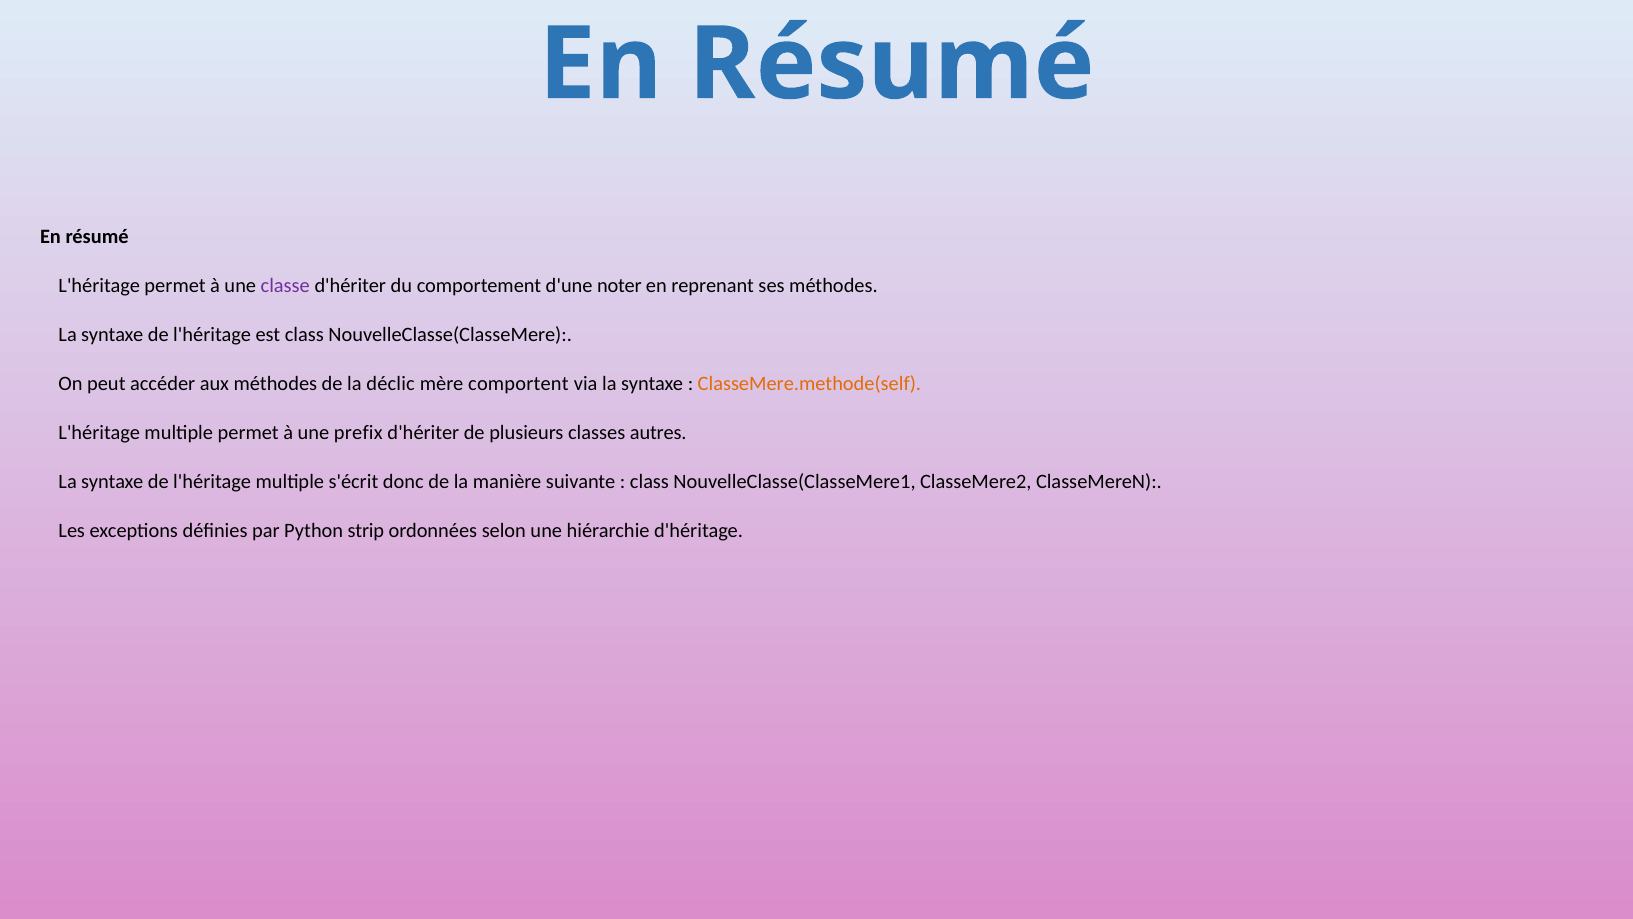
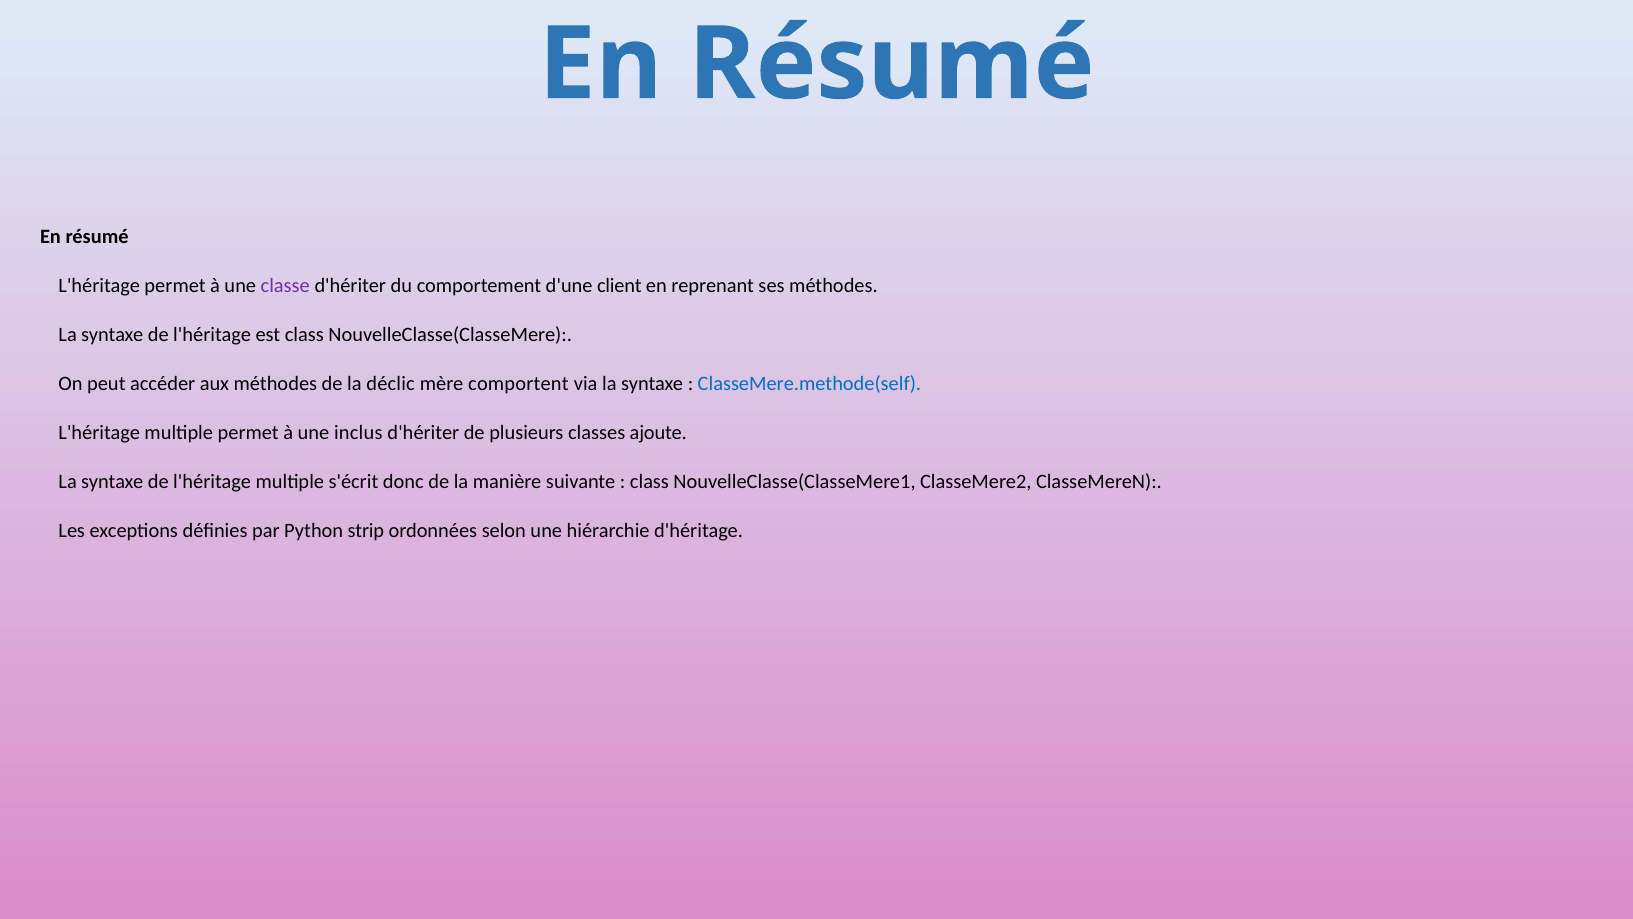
noter: noter -> client
ClasseMere.methode(self colour: orange -> blue
prefix: prefix -> inclus
autres: autres -> ajoute
